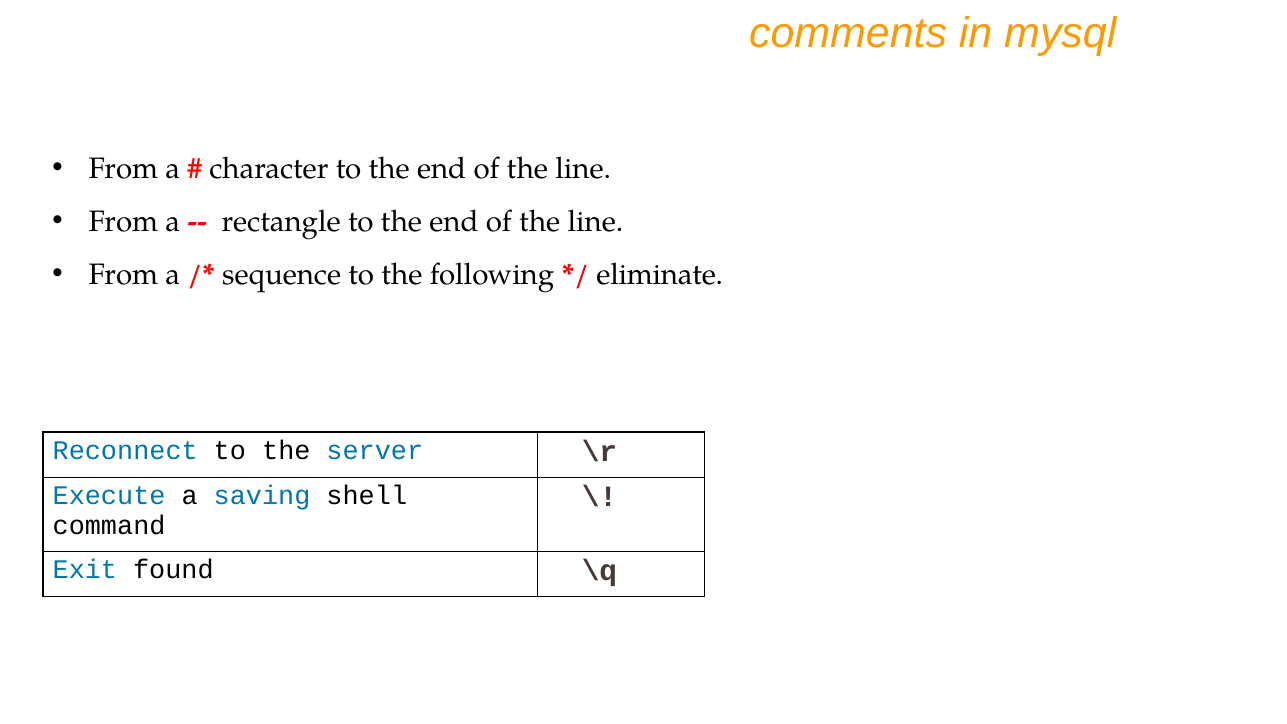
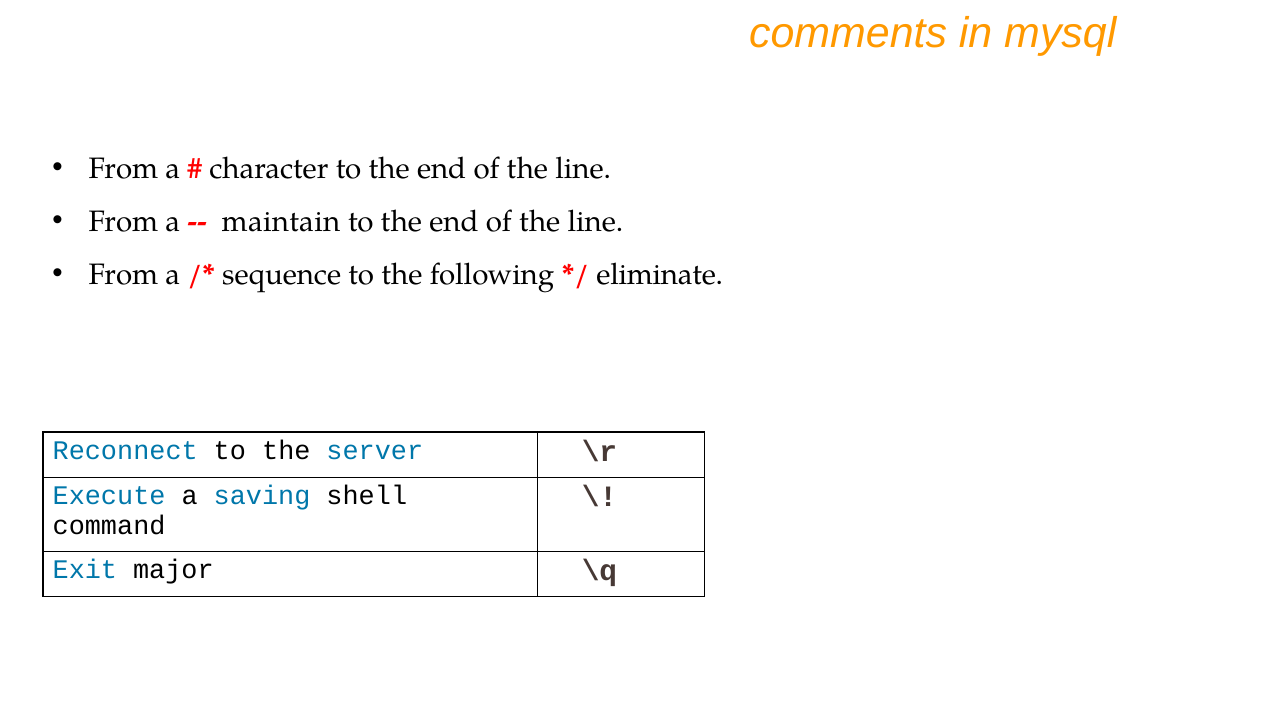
rectangle: rectangle -> maintain
found: found -> major
